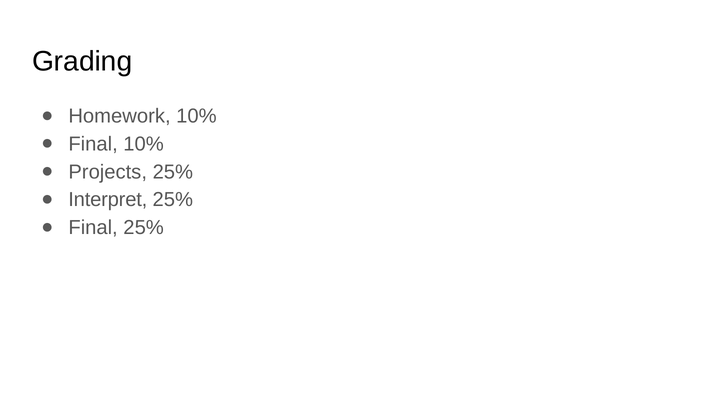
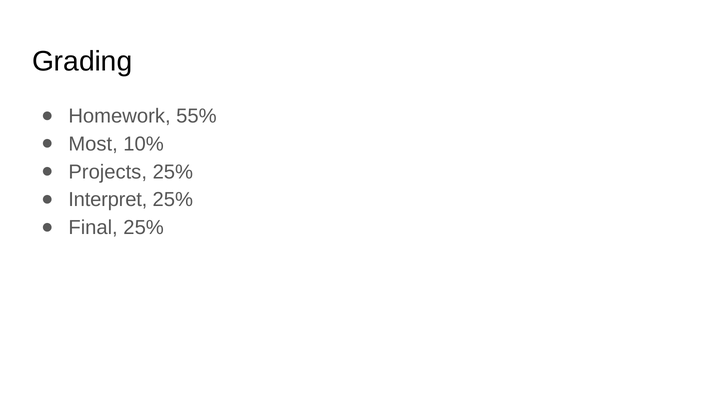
Homework 10%: 10% -> 55%
Final at (93, 144): Final -> Most
